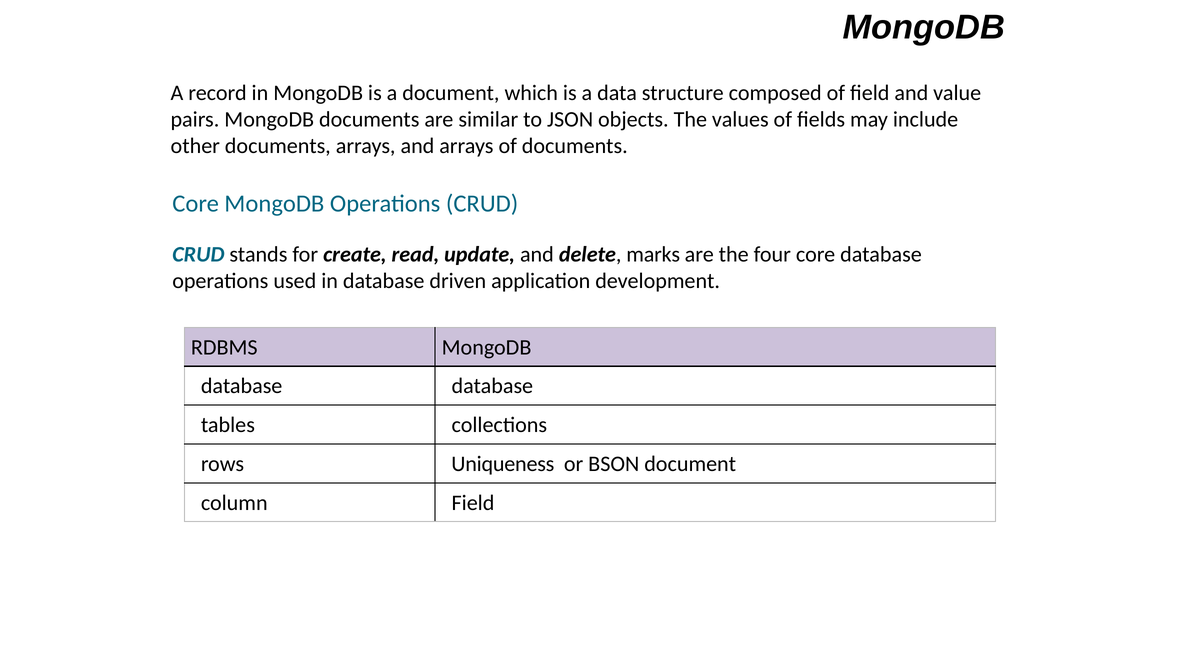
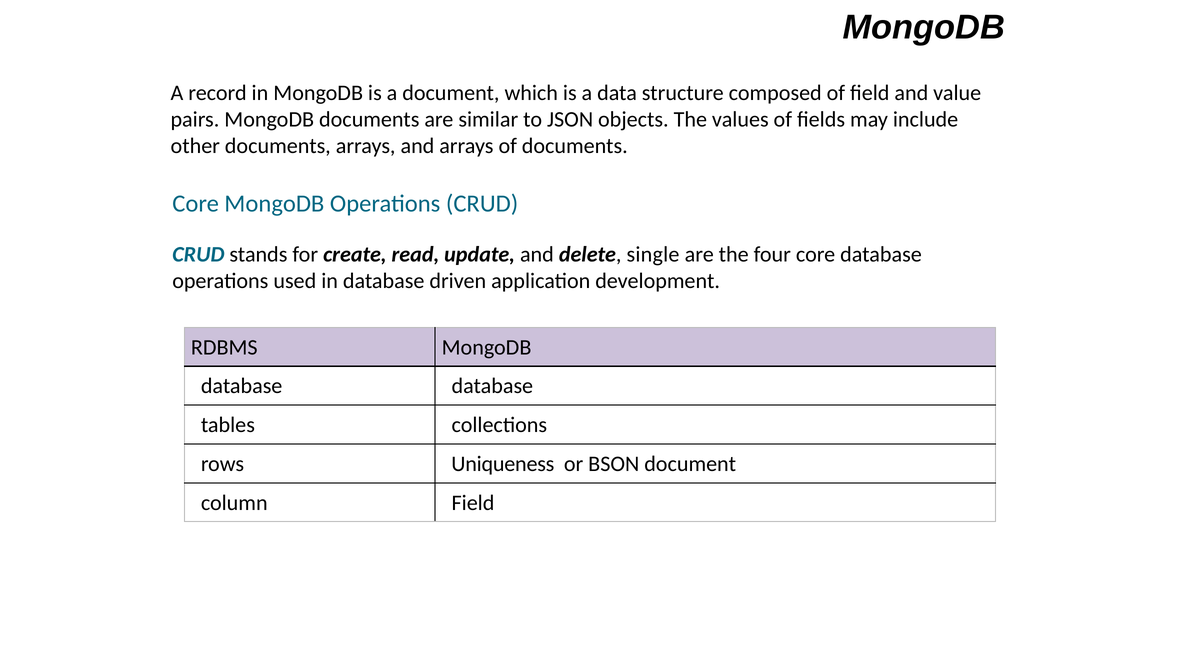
marks: marks -> single
